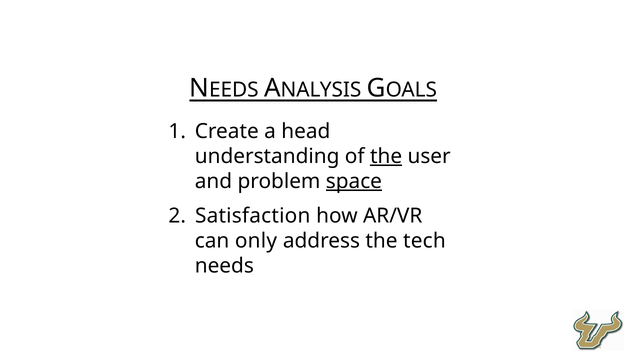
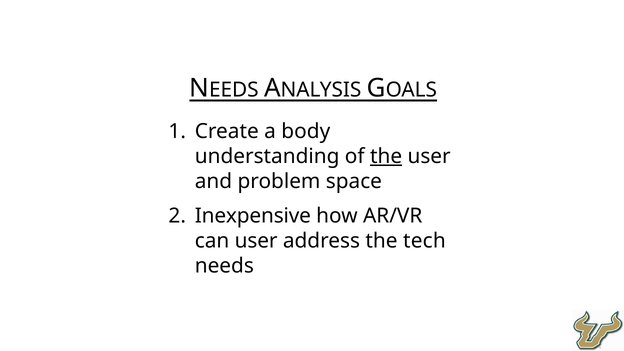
head: head -> body
space underline: present -> none
Satisfaction: Satisfaction -> Inexpensive
can only: only -> user
